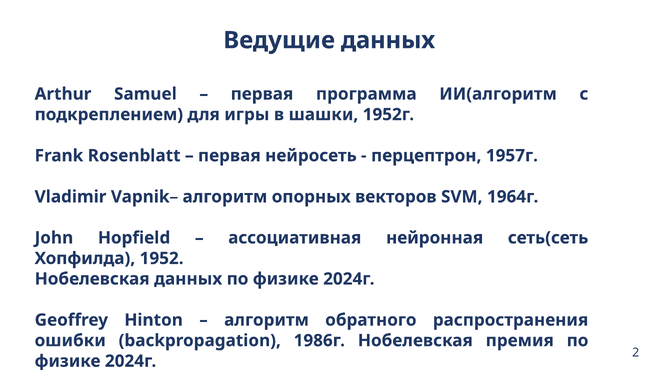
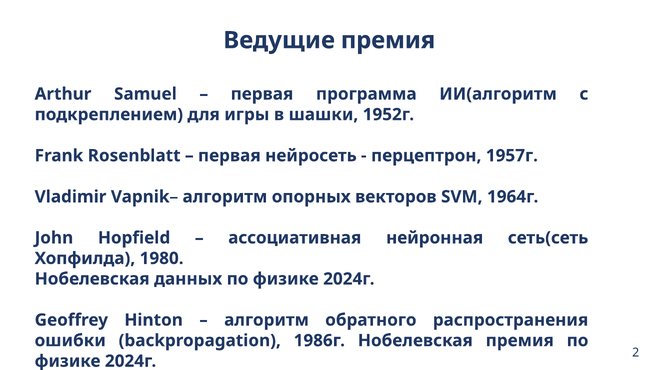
Ведущие данных: данных -> премия
1952: 1952 -> 1980
